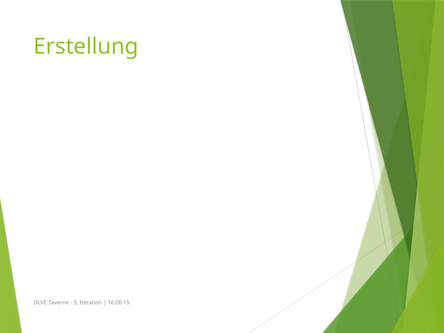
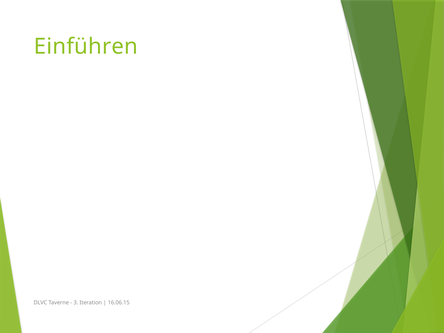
Erstellung: Erstellung -> Einführen
